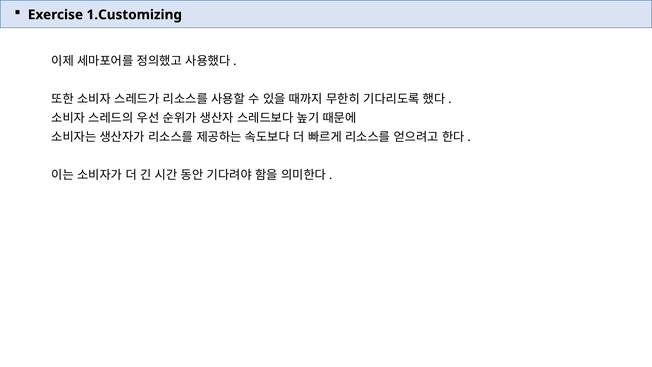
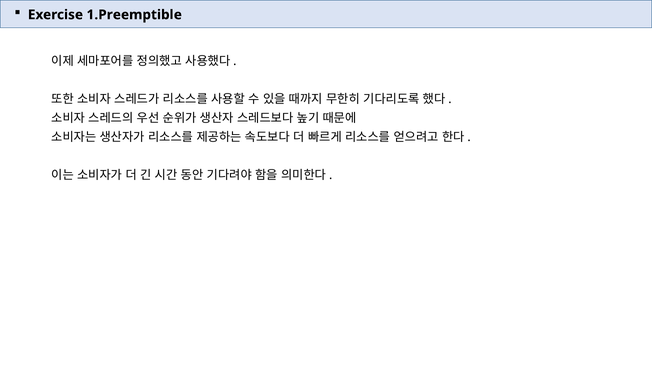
1.Customizing: 1.Customizing -> 1.Preemptible
